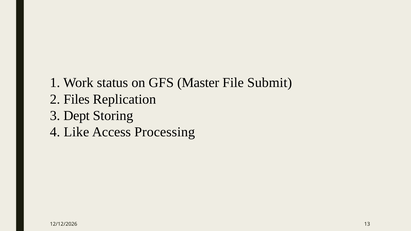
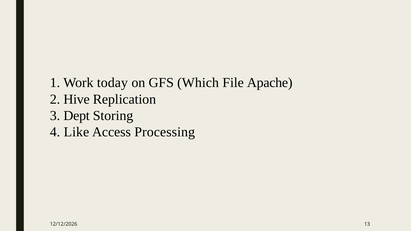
status: status -> today
Master: Master -> Which
Submit: Submit -> Apache
Files: Files -> Hive
